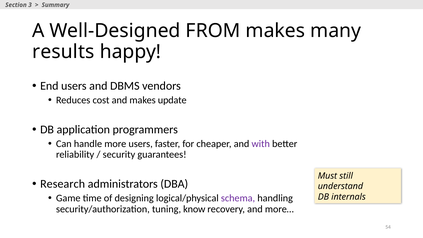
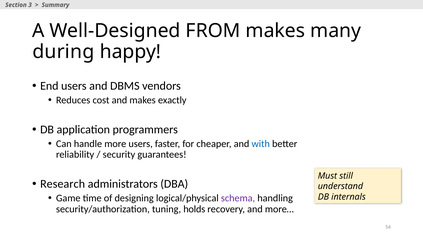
results: results -> during
update: update -> exactly
with colour: purple -> blue
know: know -> holds
